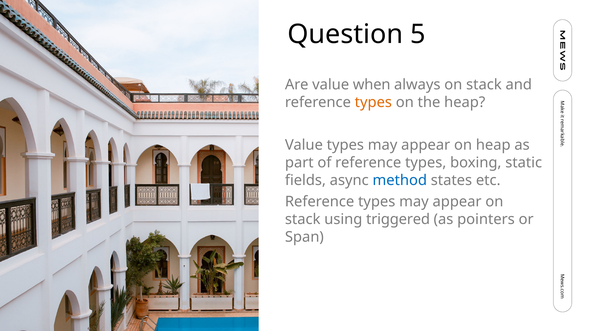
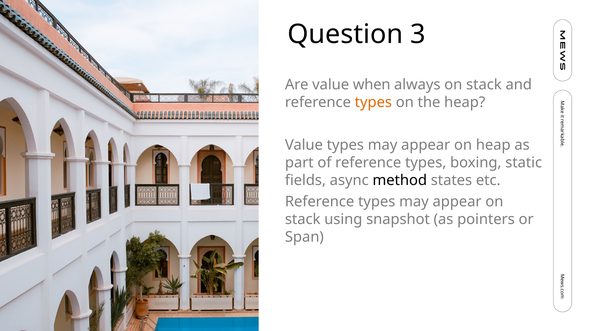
5: 5 -> 3
method colour: blue -> black
triggered: triggered -> snapshot
